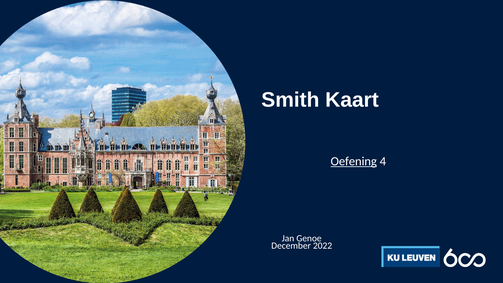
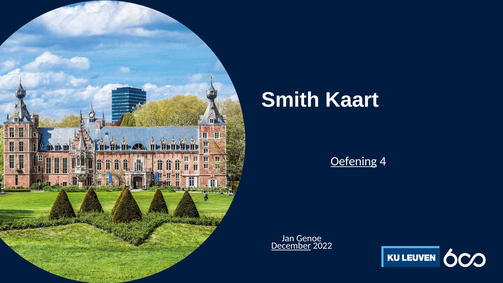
December underline: none -> present
